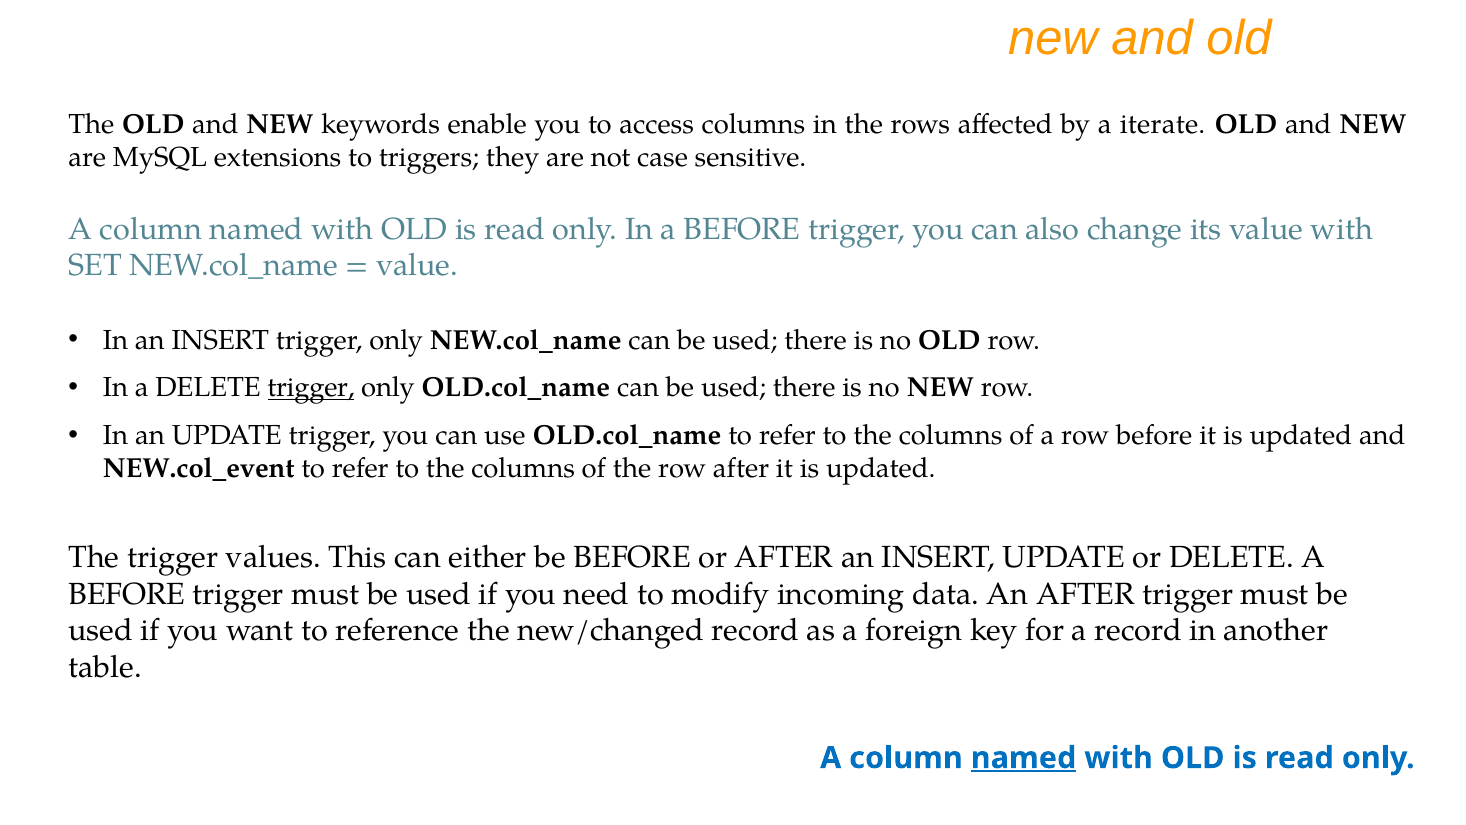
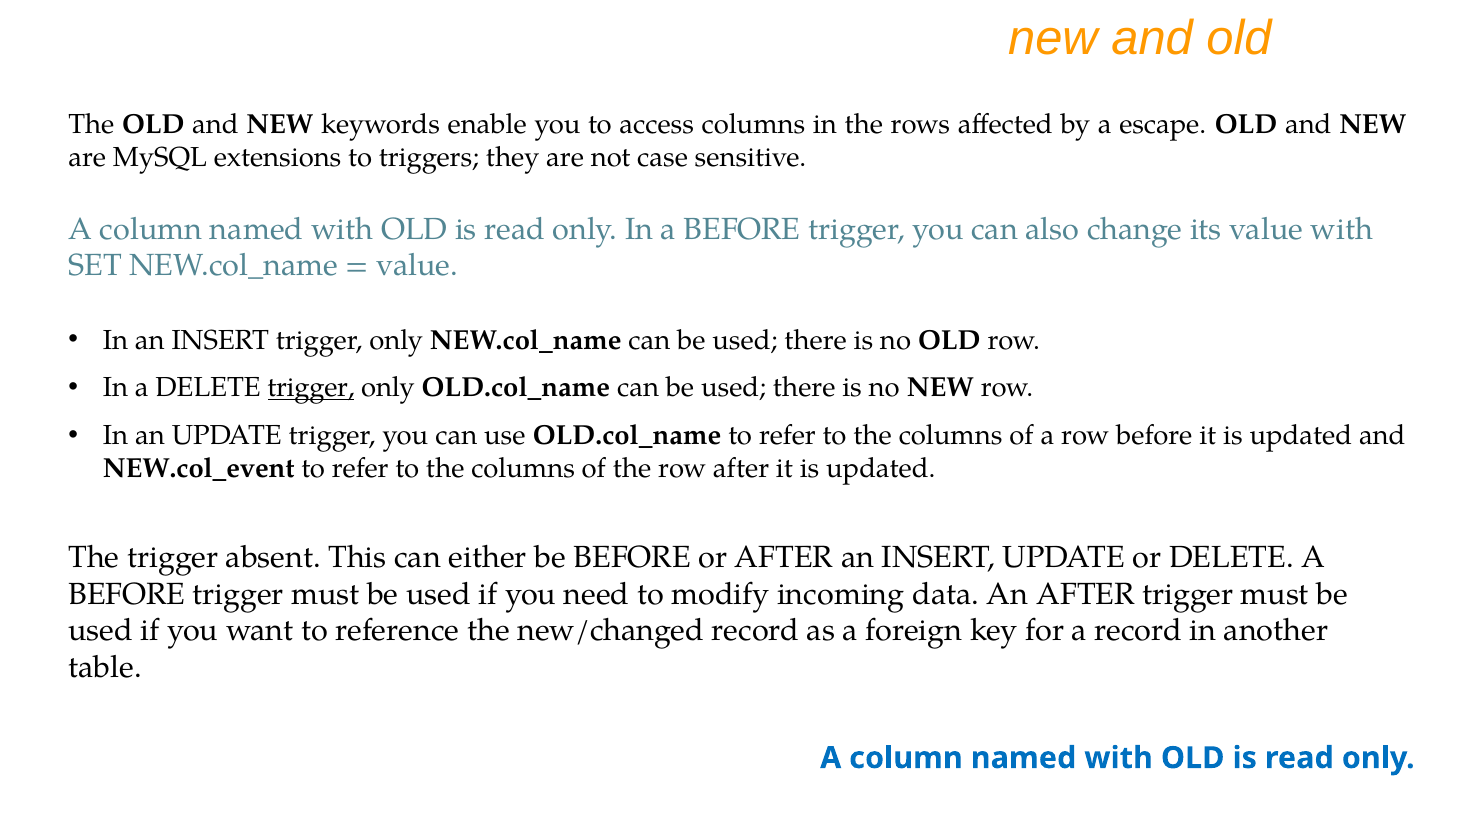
iterate: iterate -> escape
values: values -> absent
named at (1024, 758) underline: present -> none
